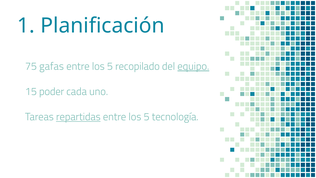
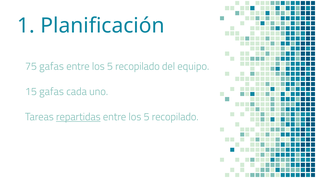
equipo underline: present -> none
15 poder: poder -> gafas
tecnología at (175, 117): tecnología -> recopilado
